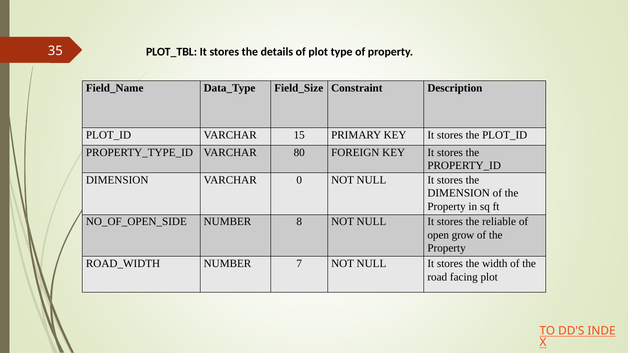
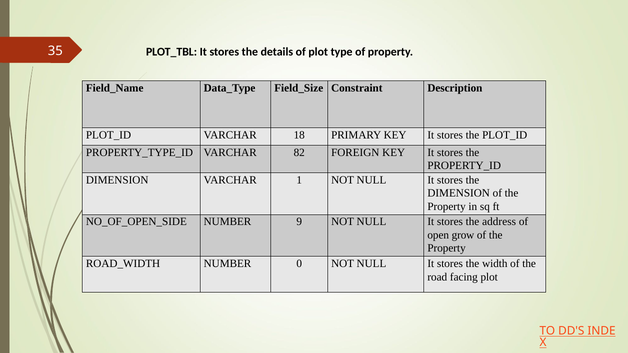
15: 15 -> 18
80: 80 -> 82
0: 0 -> 1
8: 8 -> 9
reliable: reliable -> address
7: 7 -> 0
